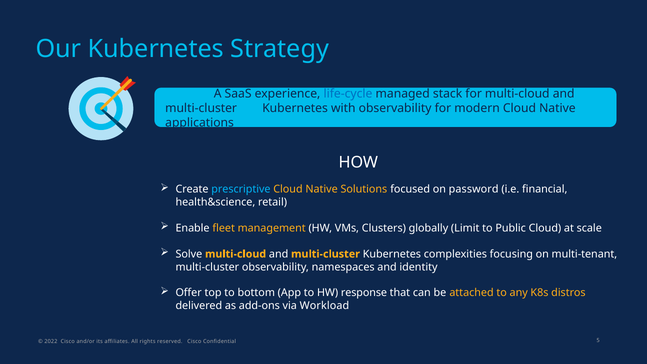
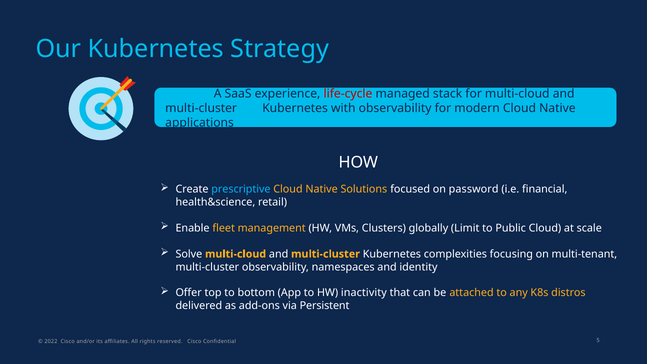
life-cycle colour: blue -> red
response: response -> inactivity
Workload: Workload -> Persistent
